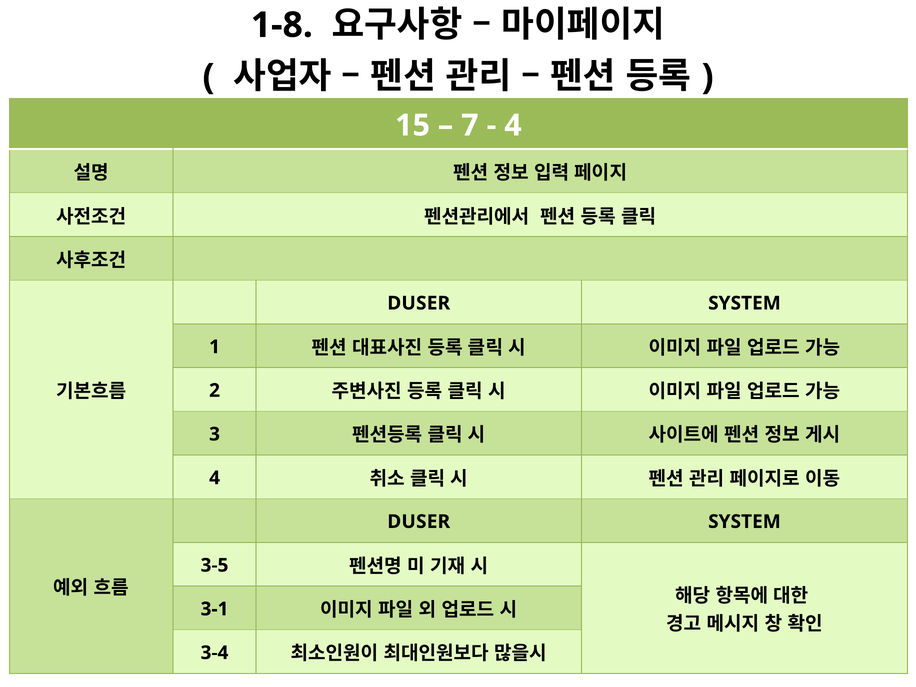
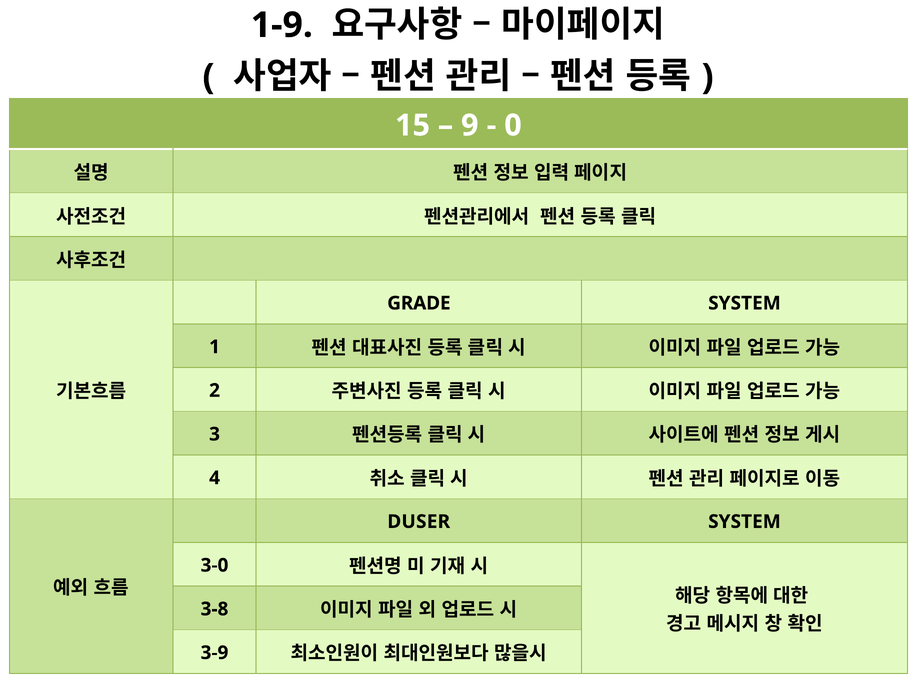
1-8: 1-8 -> 1-9
7: 7 -> 9
4 at (513, 125): 4 -> 0
DUSER at (419, 303): DUSER -> GRADE
3-5: 3-5 -> 3-0
3-1: 3-1 -> 3-8
3-4: 3-4 -> 3-9
